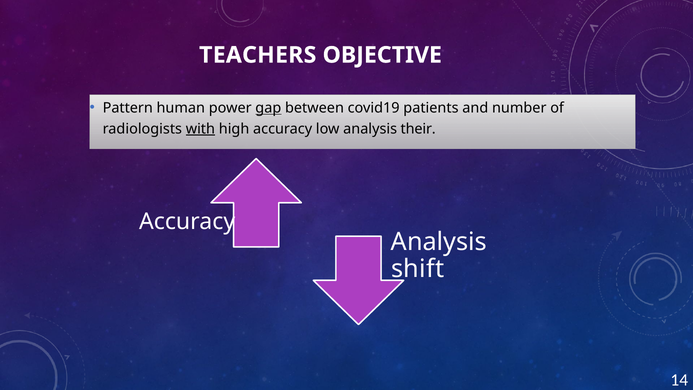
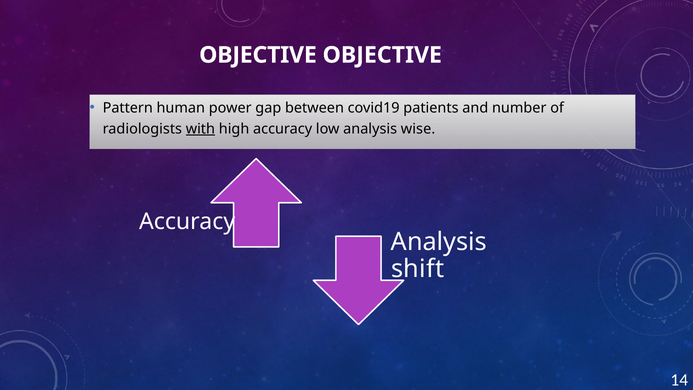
TEACHERS at (258, 55): TEACHERS -> OBJECTIVE
gap underline: present -> none
their: their -> wise
